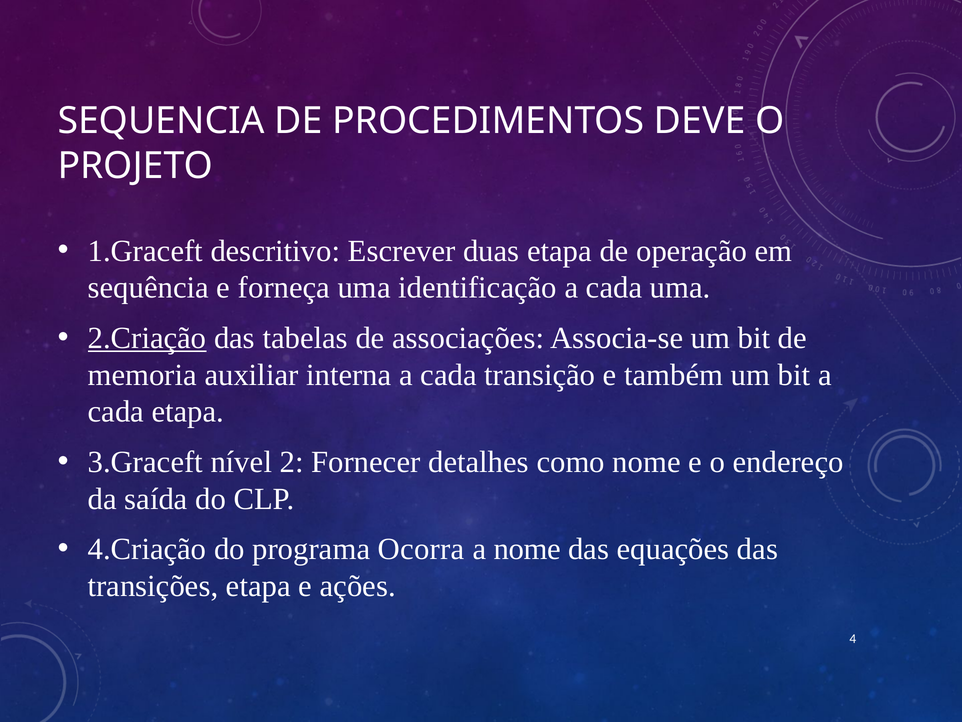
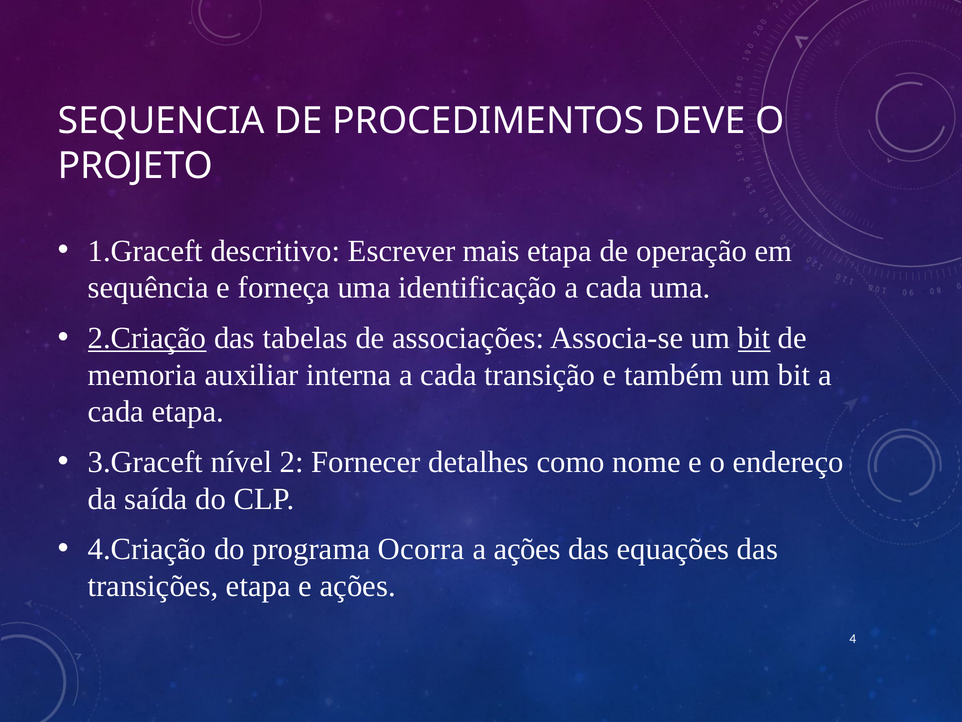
duas: duas -> mais
bit at (754, 338) underline: none -> present
a nome: nome -> ações
